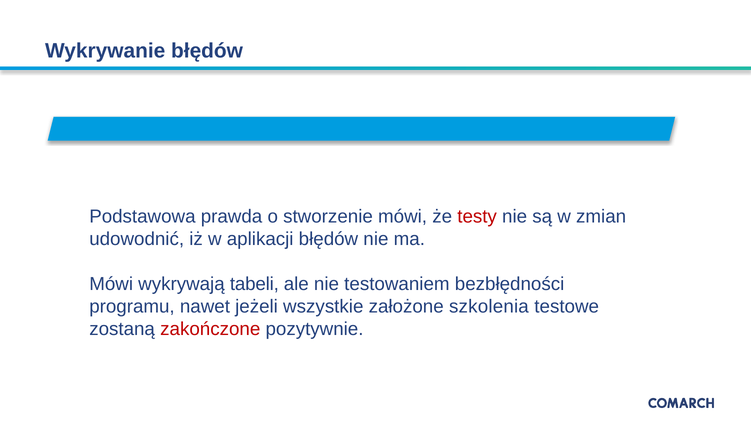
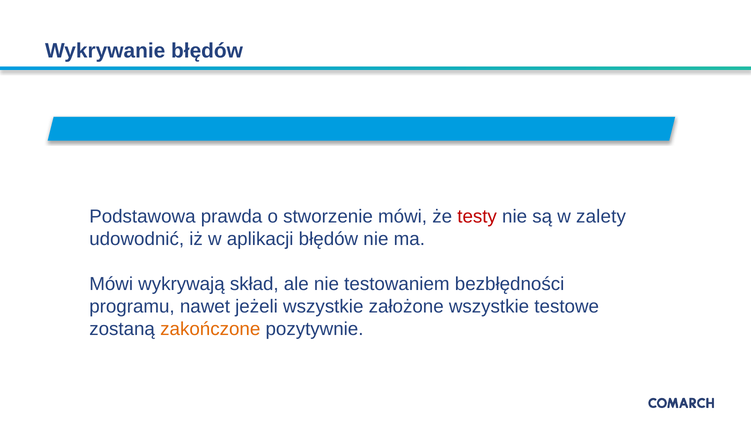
zmian: zmian -> zalety
tabeli: tabeli -> skład
założone szkolenia: szkolenia -> wszystkie
zakończone colour: red -> orange
